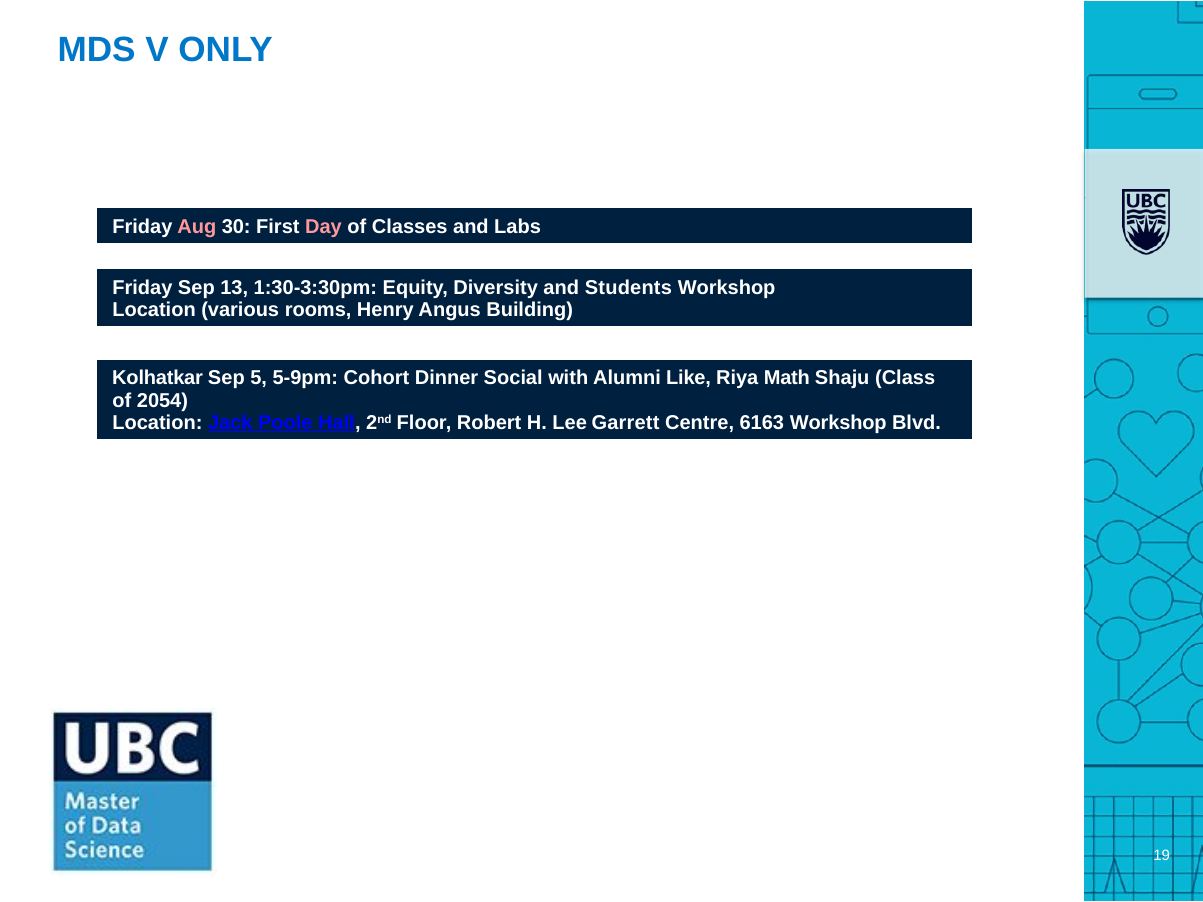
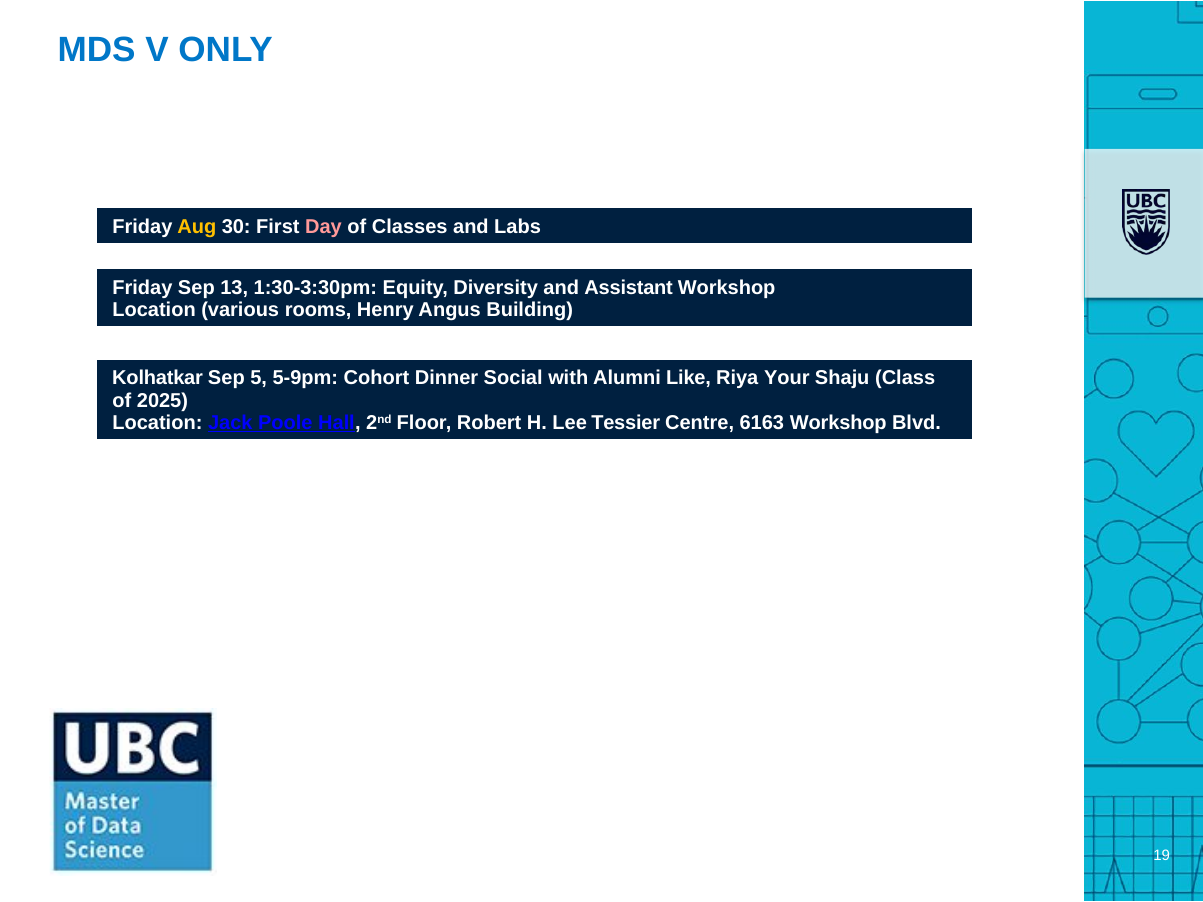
Aug colour: pink -> yellow
Students: Students -> Assistant
Math: Math -> Your
2054: 2054 -> 2025
Garrett: Garrett -> Tessier
